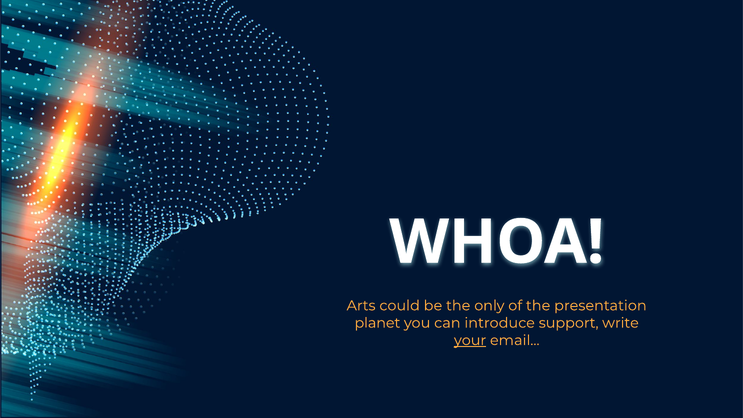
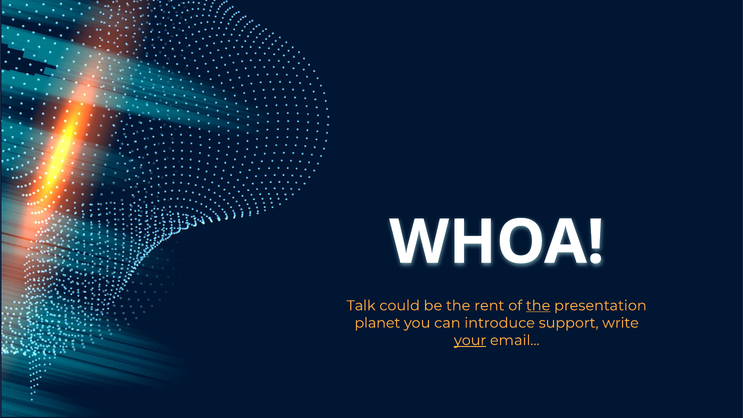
Arts: Arts -> Talk
only: only -> rent
the at (538, 306) underline: none -> present
